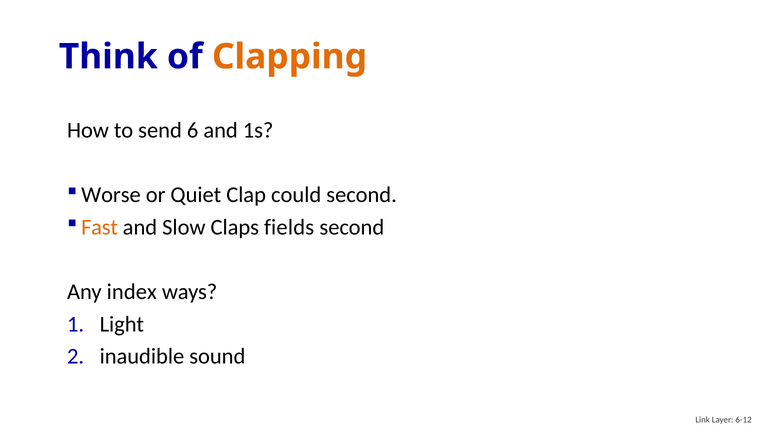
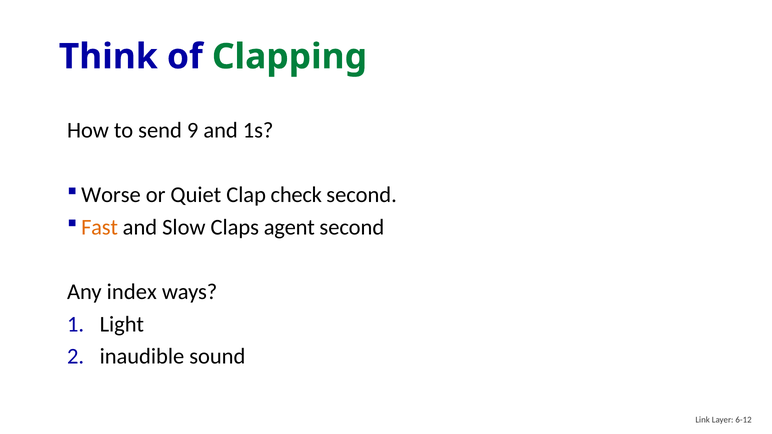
Clapping colour: orange -> green
6: 6 -> 9
could: could -> check
fields: fields -> agent
